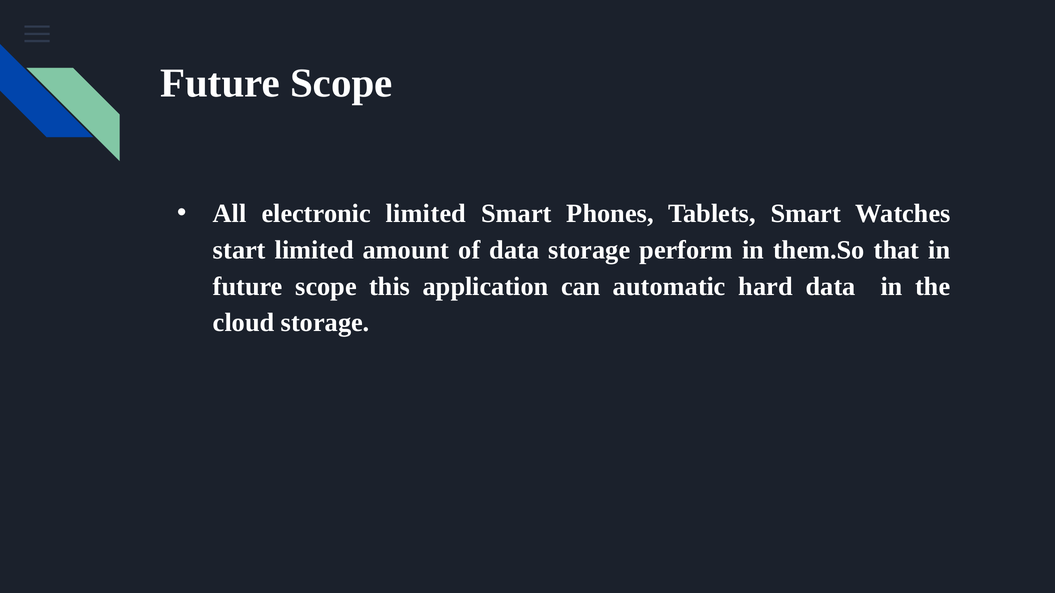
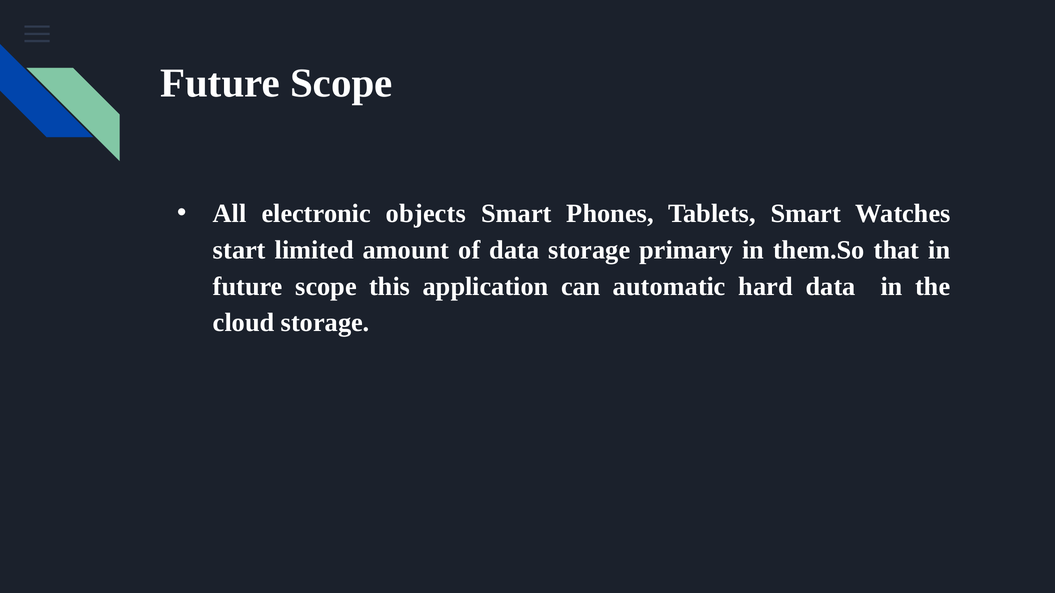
electronic limited: limited -> objects
perform: perform -> primary
